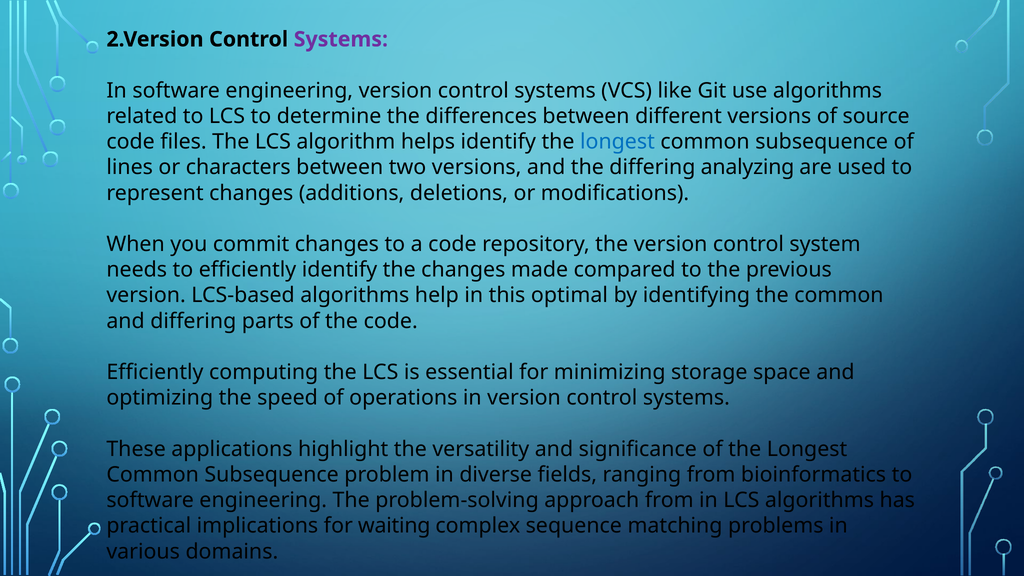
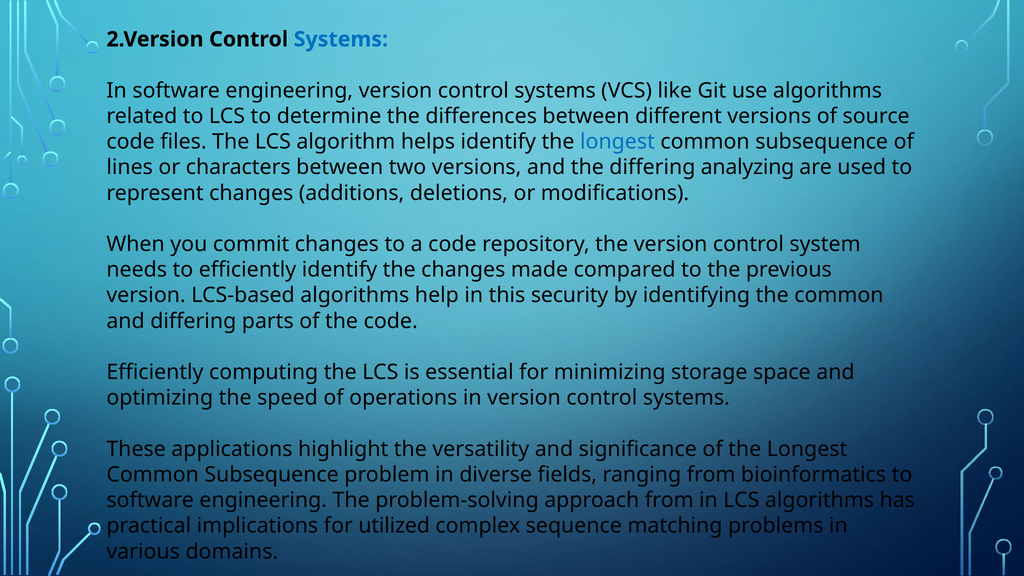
Systems at (341, 39) colour: purple -> blue
optimal: optimal -> security
waiting: waiting -> utilized
